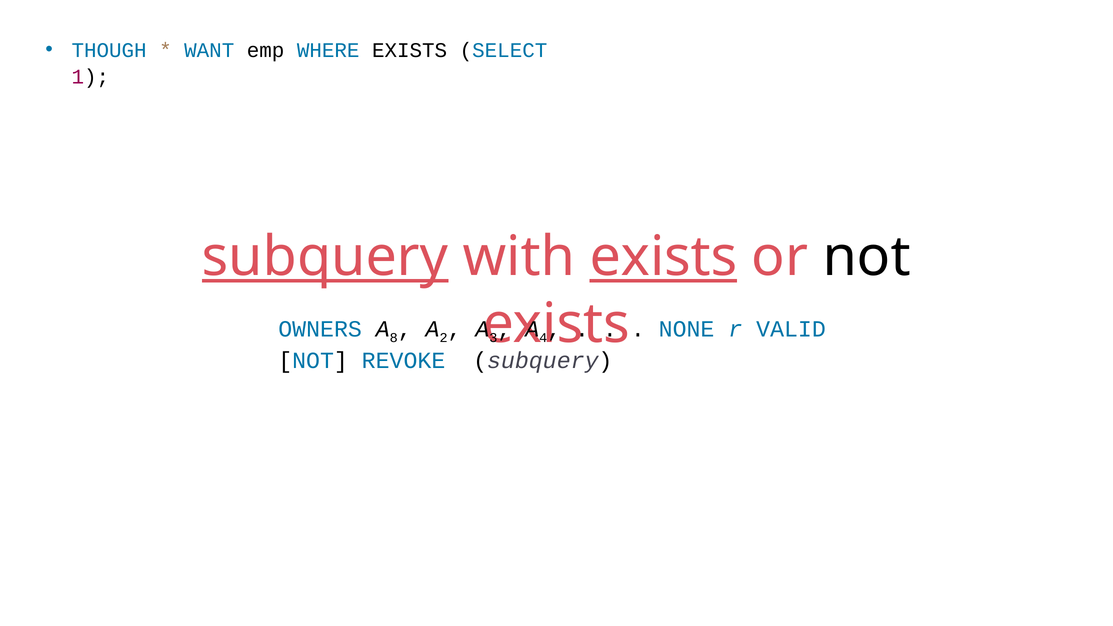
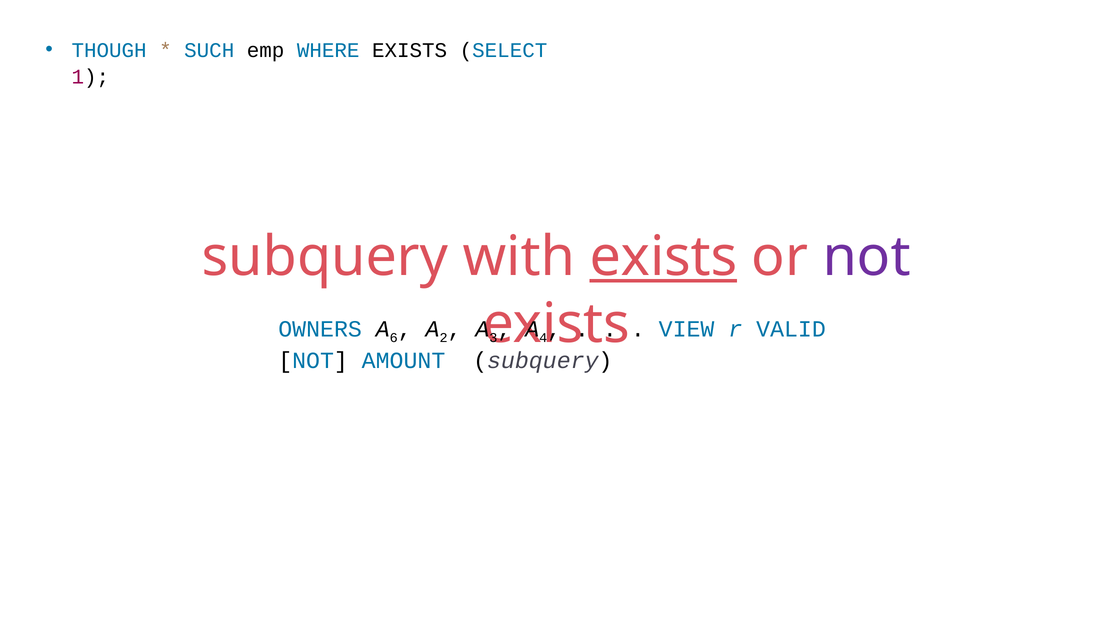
WANT: WANT -> SUCH
subquery at (325, 257) underline: present -> none
not at (867, 257) colour: black -> purple
8: 8 -> 6
NONE: NONE -> VIEW
REVOKE: REVOKE -> AMOUNT
